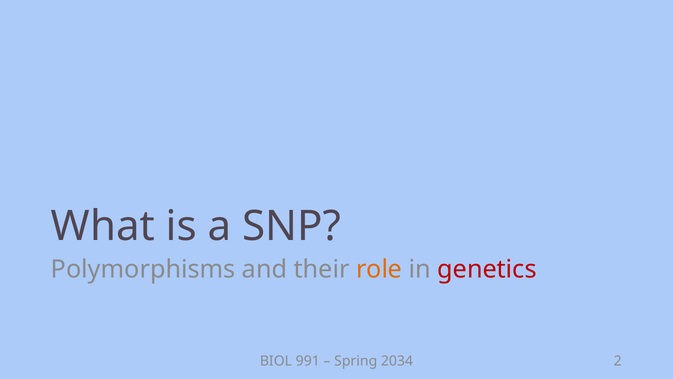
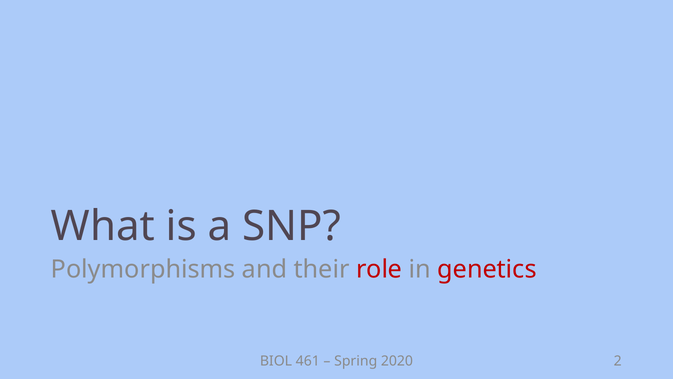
role colour: orange -> red
991: 991 -> 461
2034: 2034 -> 2020
